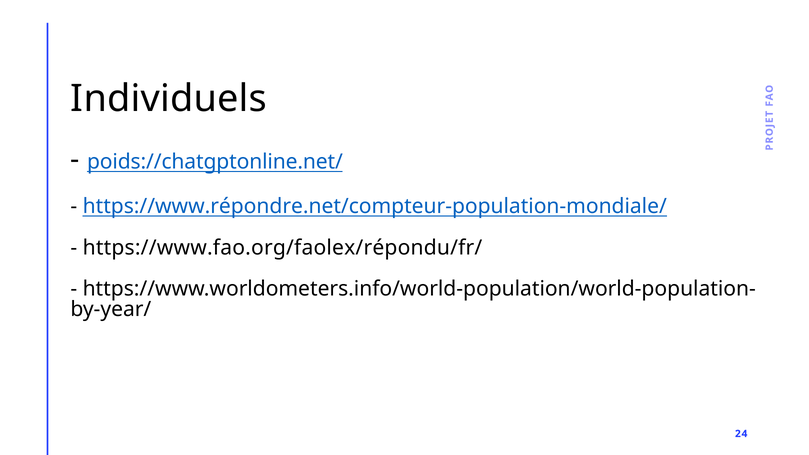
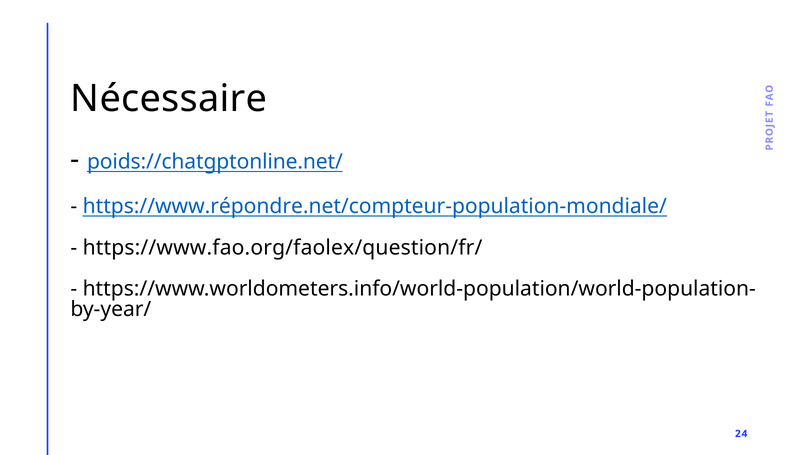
Individuels: Individuels -> Nécessaire
https://www.fao.org/faolex/répondu/fr/: https://www.fao.org/faolex/répondu/fr/ -> https://www.fao.org/faolex/question/fr/
